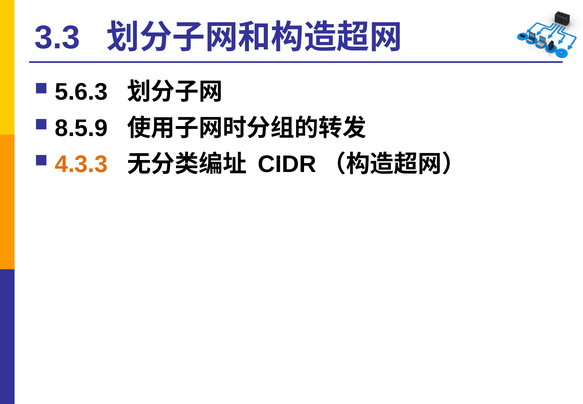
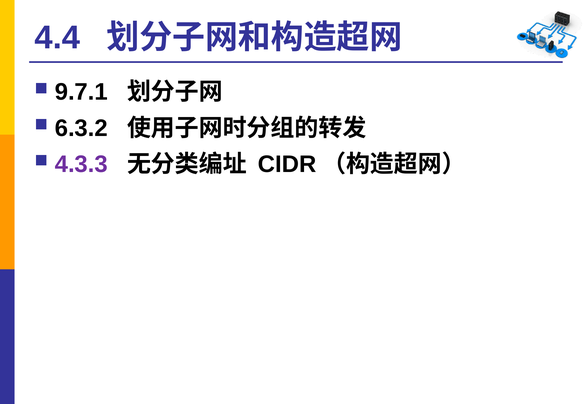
3.3: 3.3 -> 4.4
5.6.3: 5.6.3 -> 9.7.1
8.5.9: 8.5.9 -> 6.3.2
4.3.3 colour: orange -> purple
